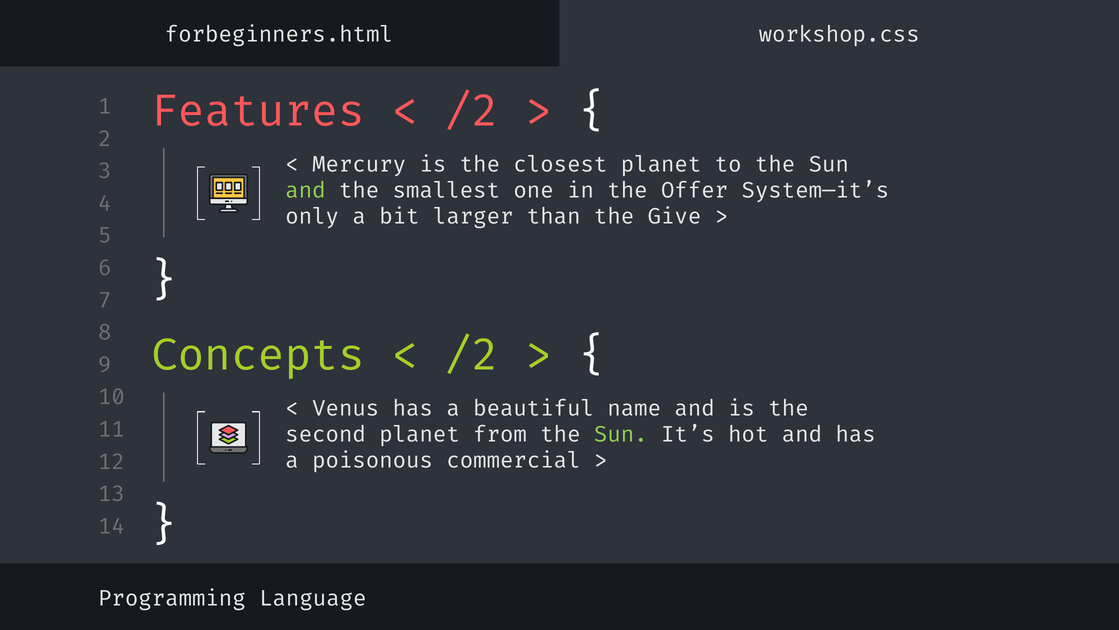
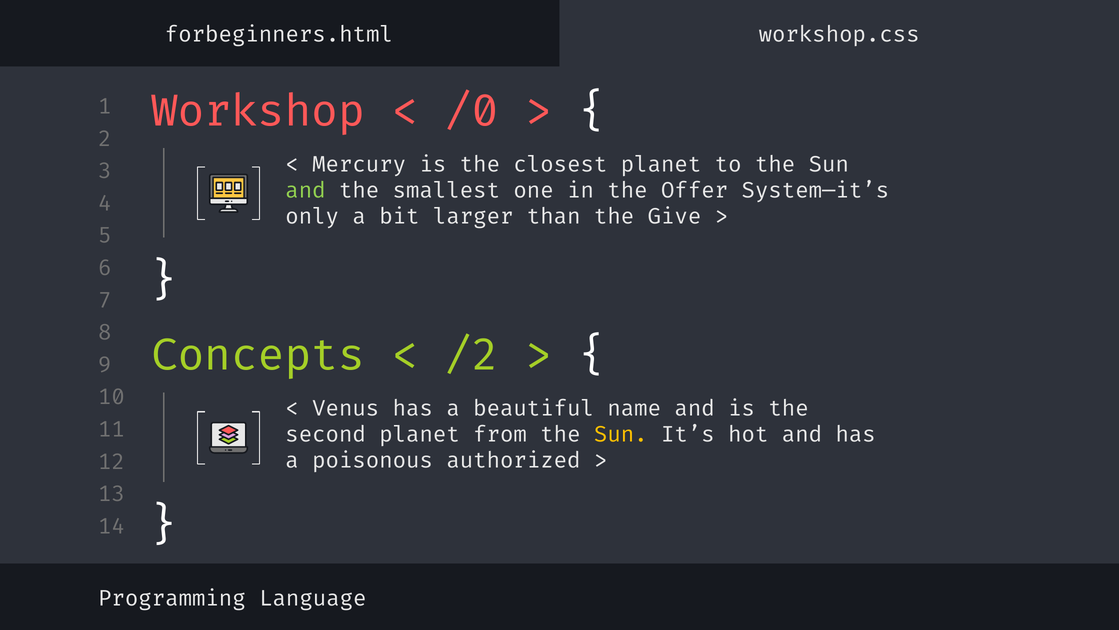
Features: Features -> Workshop
/2 at (472, 112): /2 -> /0
Sun at (621, 434) colour: light green -> yellow
commercial: commercial -> authorized
